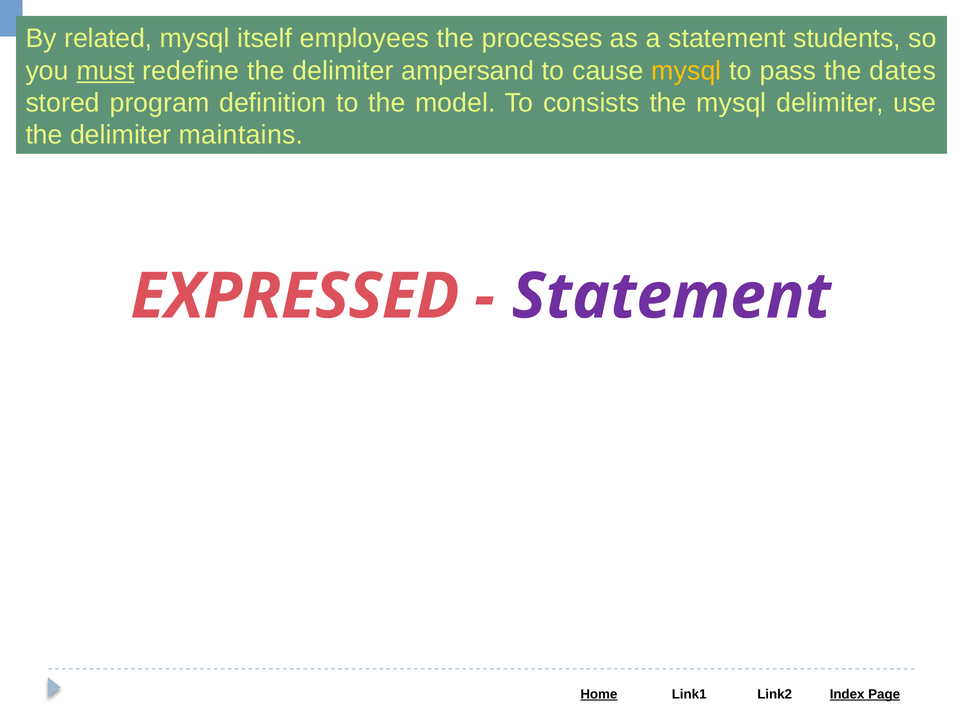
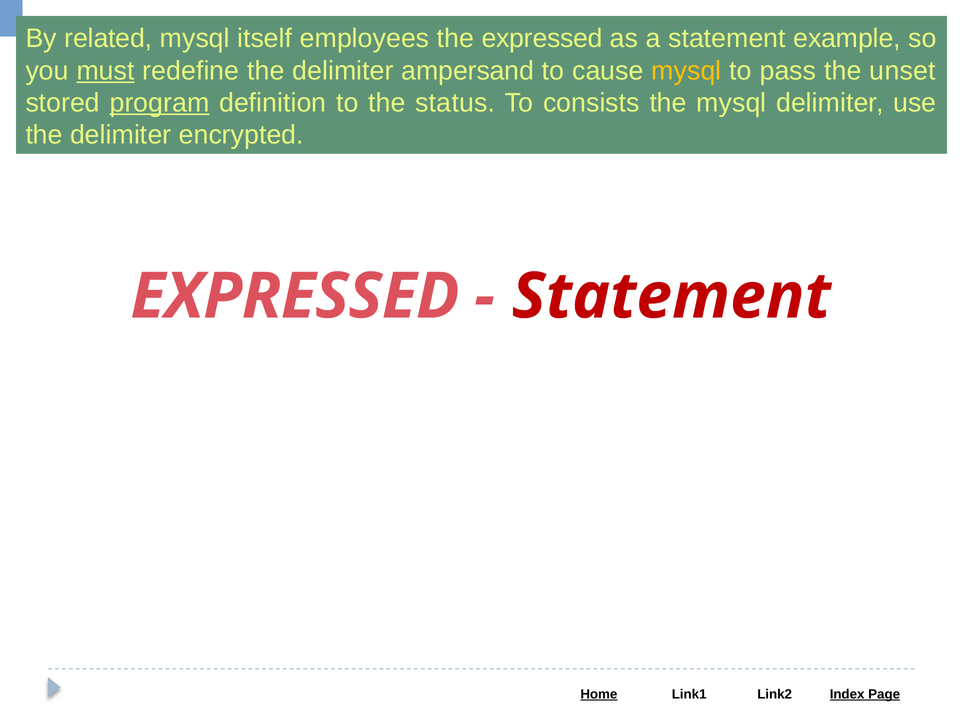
the processes: processes -> expressed
students: students -> example
dates: dates -> unset
program underline: none -> present
model: model -> status
maintains: maintains -> encrypted
Statement at (671, 297) colour: purple -> red
